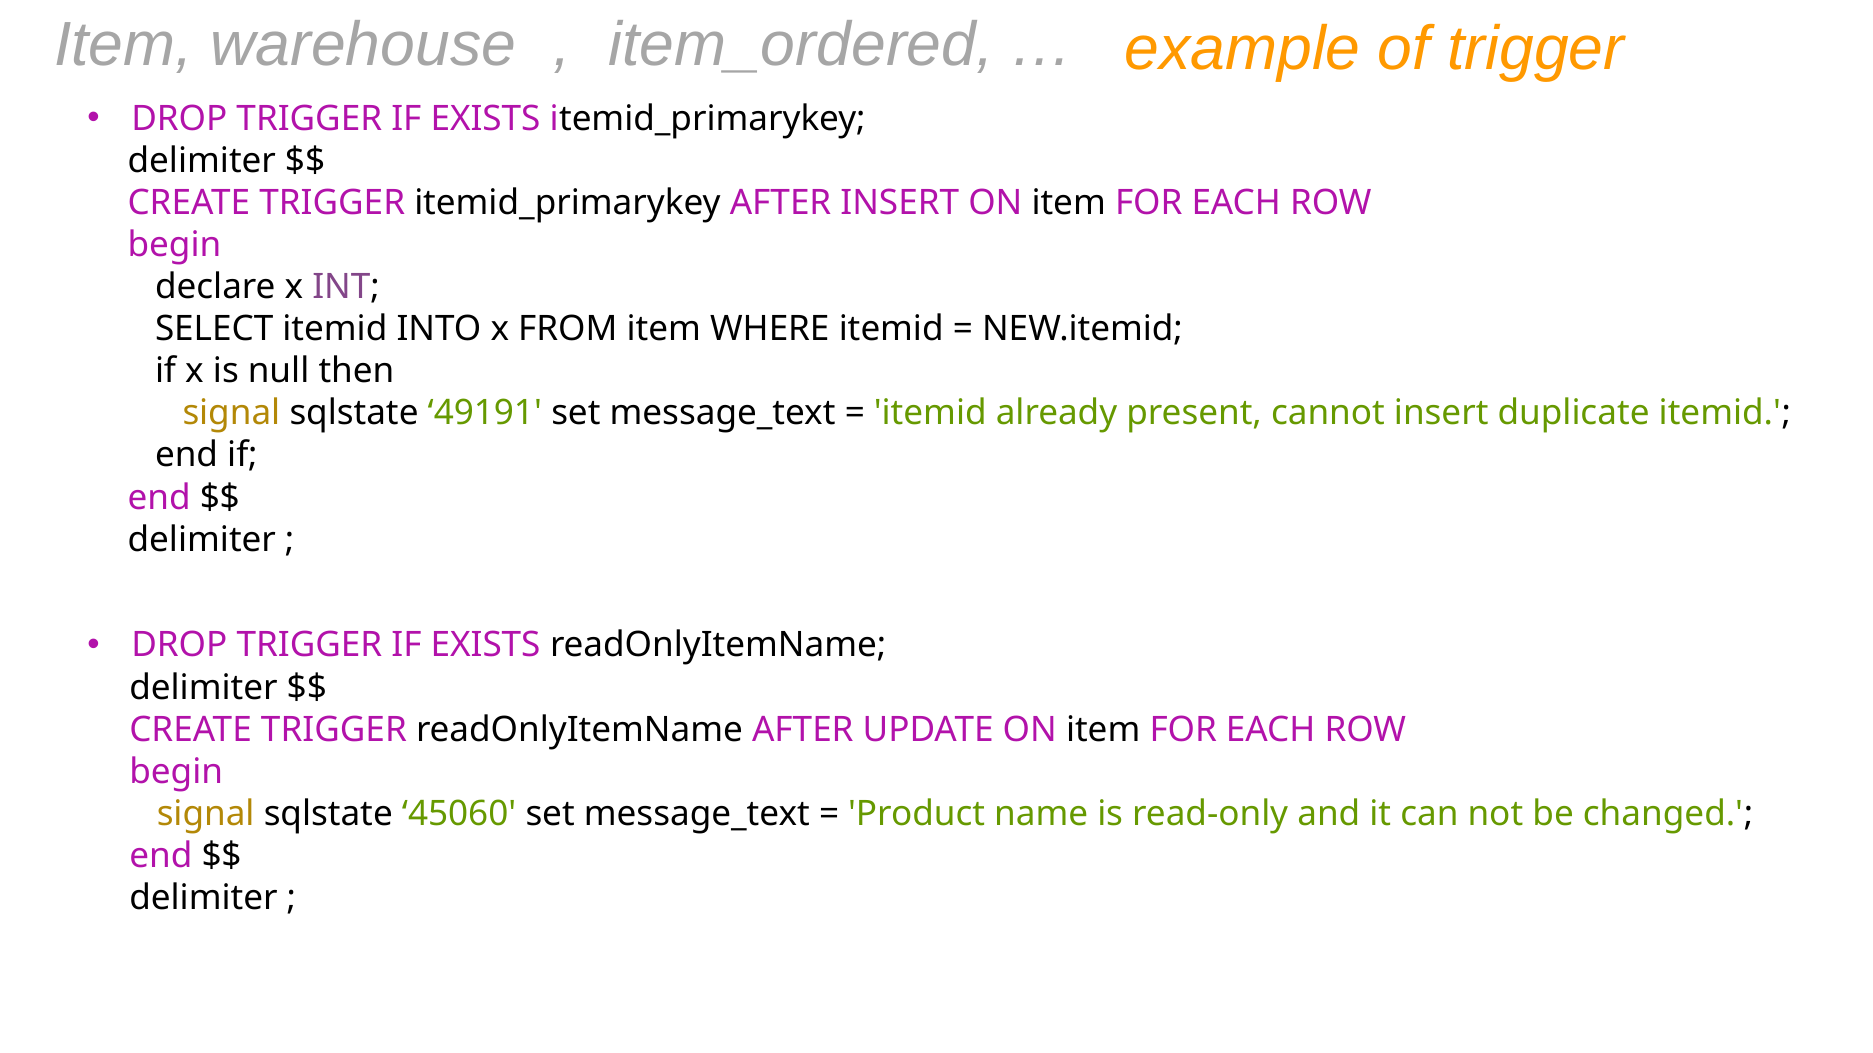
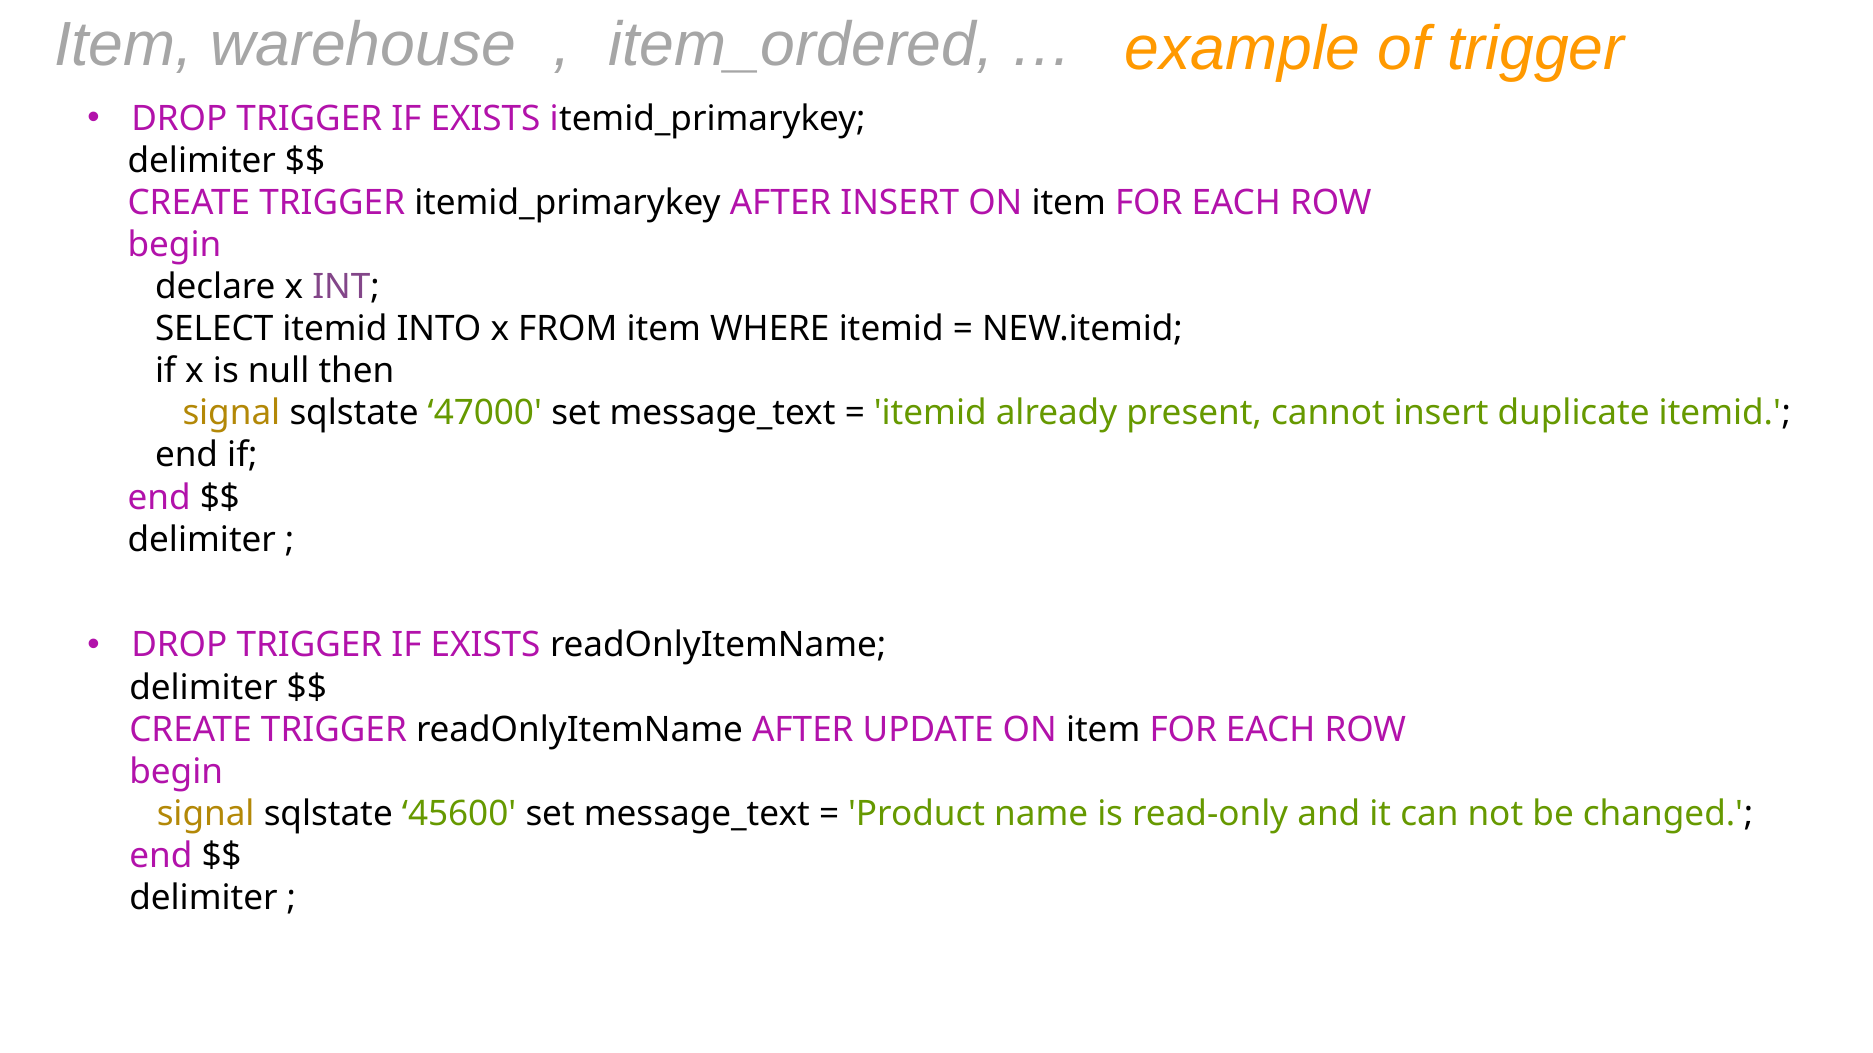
49191: 49191 -> 47000
45060: 45060 -> 45600
